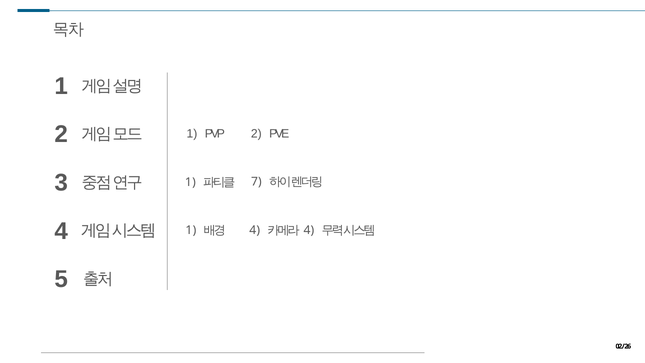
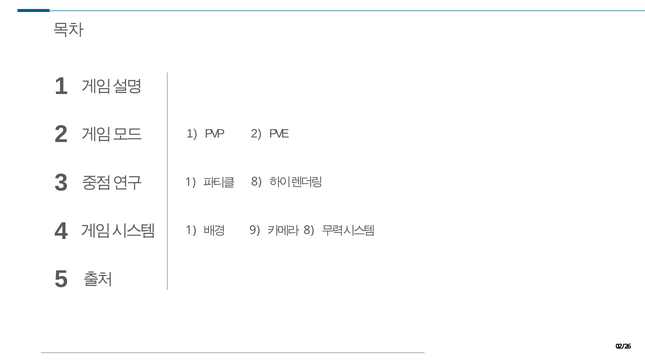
7 at (256, 182): 7 -> 8
4 at (255, 230): 4 -> 9
4 at (309, 230): 4 -> 8
